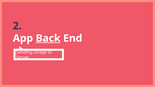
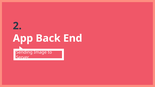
Back underline: present -> none
